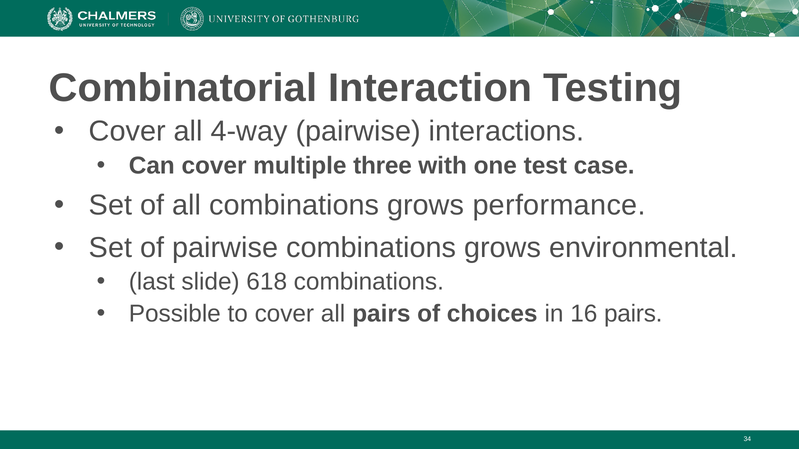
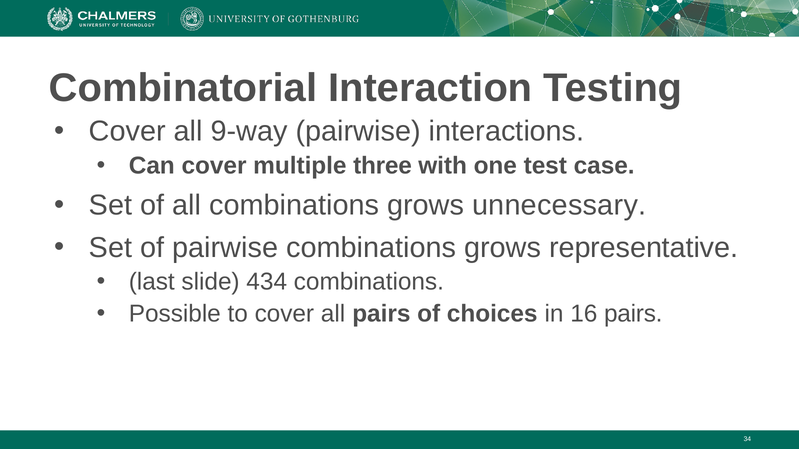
4-way: 4-way -> 9-way
performance: performance -> unnecessary
environmental: environmental -> representative
618: 618 -> 434
